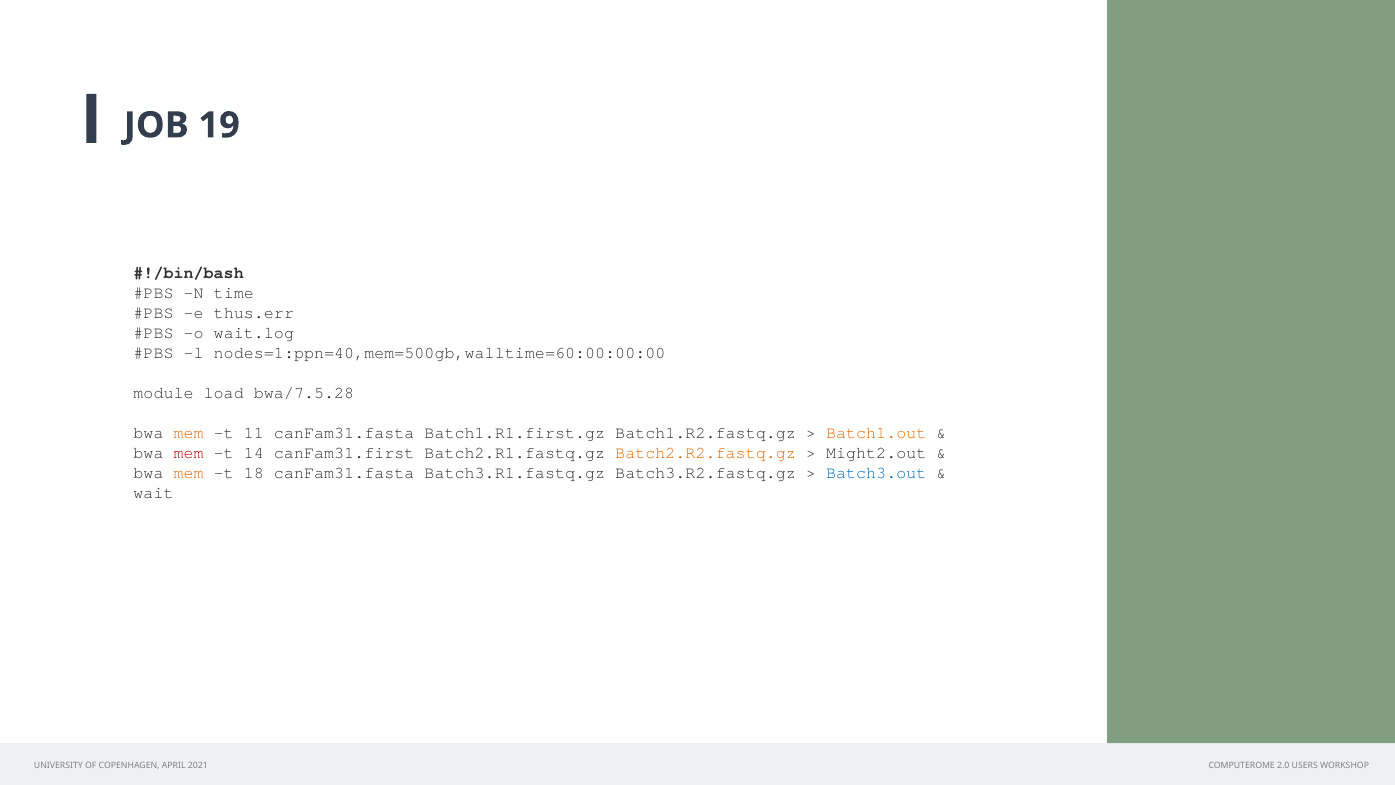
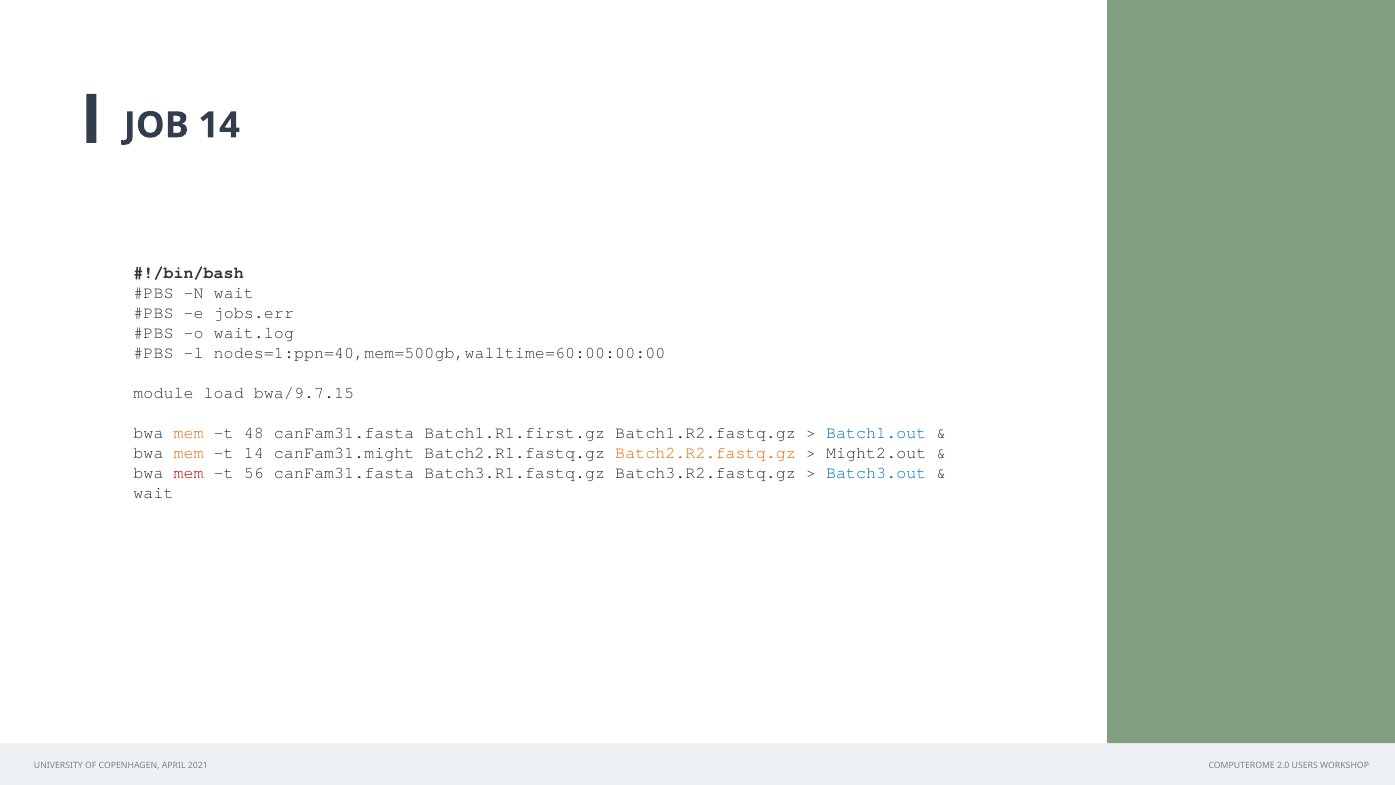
JOB 19: 19 -> 14
N time: time -> wait
thus.err: thus.err -> jobs.err
bwa/7.5.28: bwa/7.5.28 -> bwa/9.7.15
11: 11 -> 48
Batch1.out colour: orange -> blue
mem at (189, 453) colour: red -> orange
canFam31.first: canFam31.first -> canFam31.might
mem at (189, 473) colour: orange -> red
18: 18 -> 56
